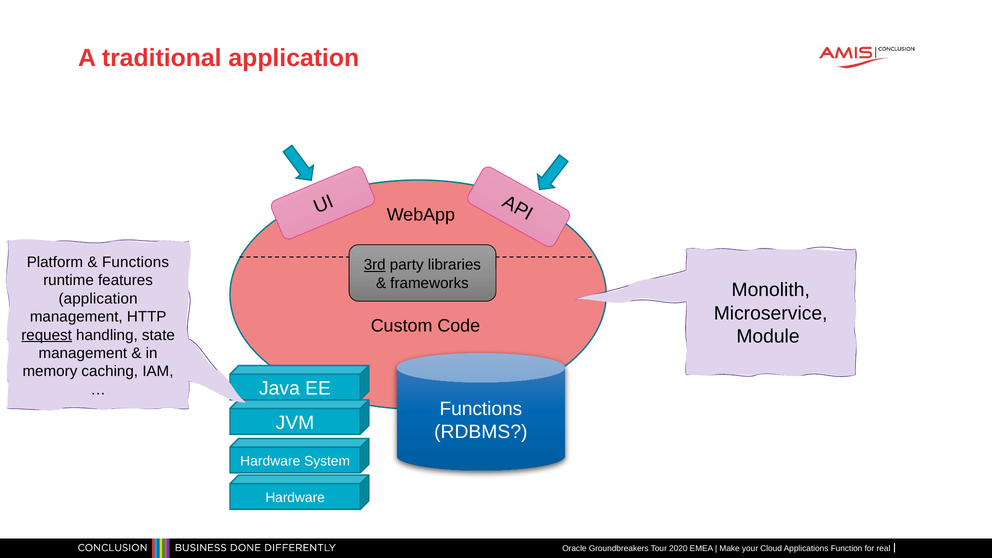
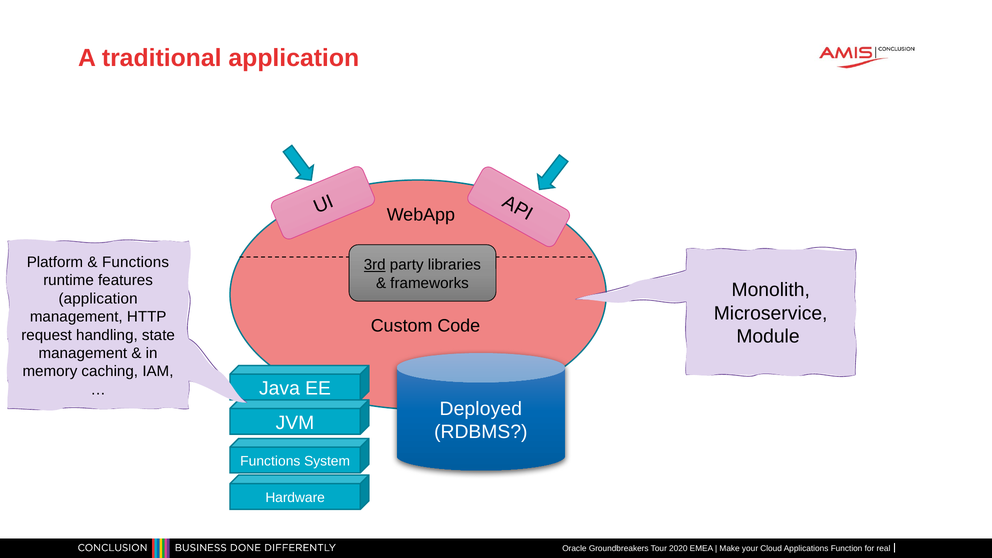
request underline: present -> none
Functions at (481, 409): Functions -> Deployed
Hardware at (270, 461): Hardware -> Functions
